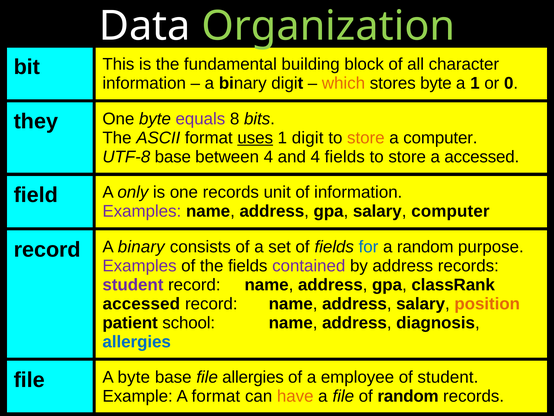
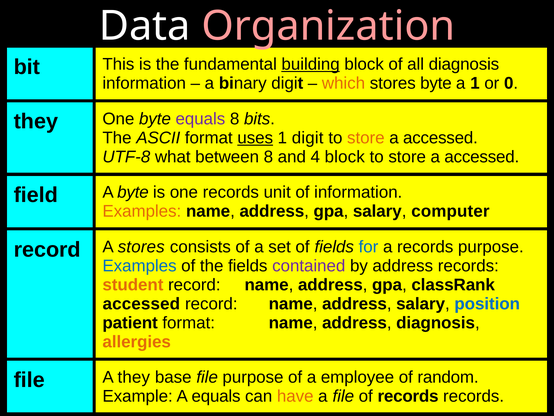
Organization colour: light green -> pink
building underline: none -> present
all character: character -> diagnosis
computer at (440, 138): computer -> accessed
UTF-8 base: base -> what
between 4: 4 -> 8
4 fields: fields -> block
A only: only -> byte
Examples at (142, 211) colour: purple -> orange
record A binary: binary -> stores
a random: random -> records
Examples at (140, 266) colour: purple -> blue
student at (133, 285) colour: purple -> orange
position colour: orange -> blue
patient school: school -> format
allergies at (137, 341) colour: blue -> orange
A byte: byte -> they
file allergies: allergies -> purpose
of student: student -> random
A format: format -> equals
of random: random -> records
